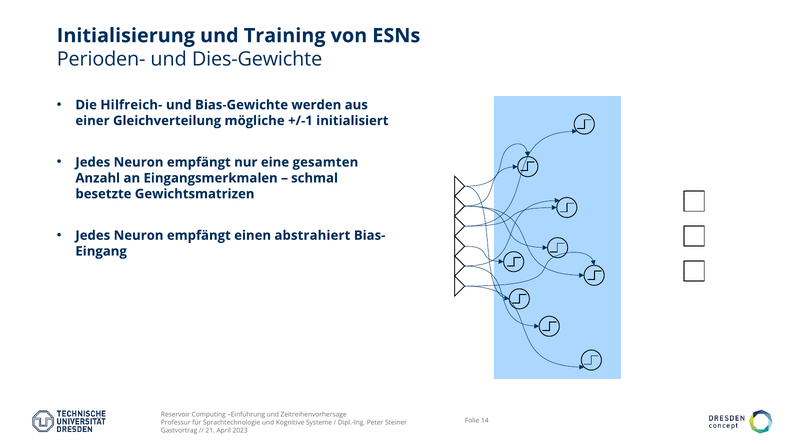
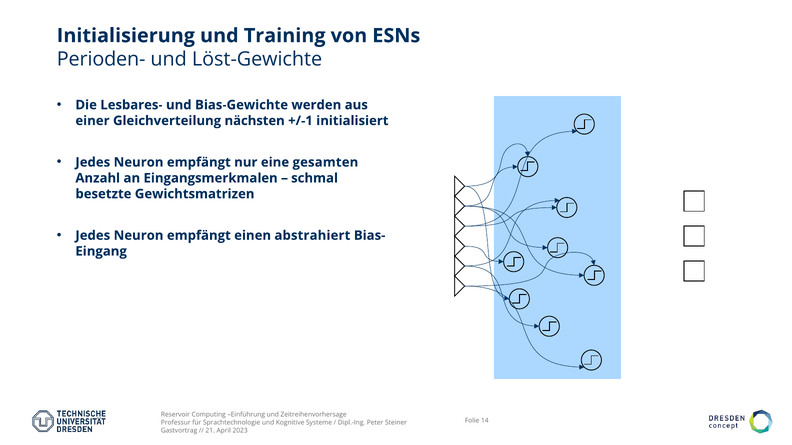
Dies-Gewichte: Dies-Gewichte -> Löst-Gewichte
Hilfreich-: Hilfreich- -> Lesbares-
mögliche: mögliche -> nächsten
